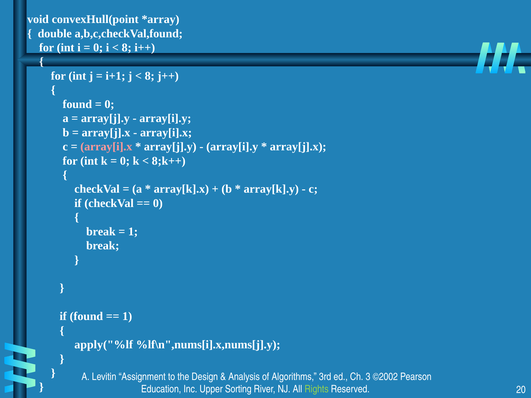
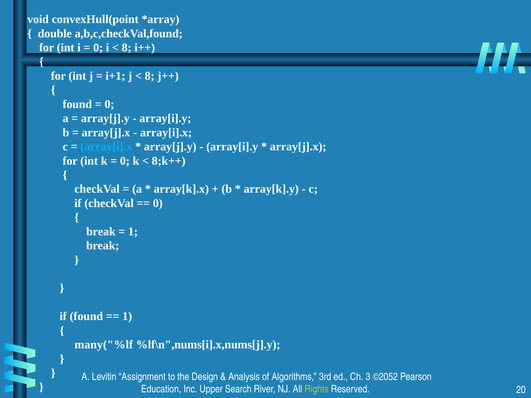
array[i].x at (106, 147) colour: pink -> light blue
apply("%lf: apply("%lf -> many("%lf
©2002: ©2002 -> ©2052
Sorting: Sorting -> Search
